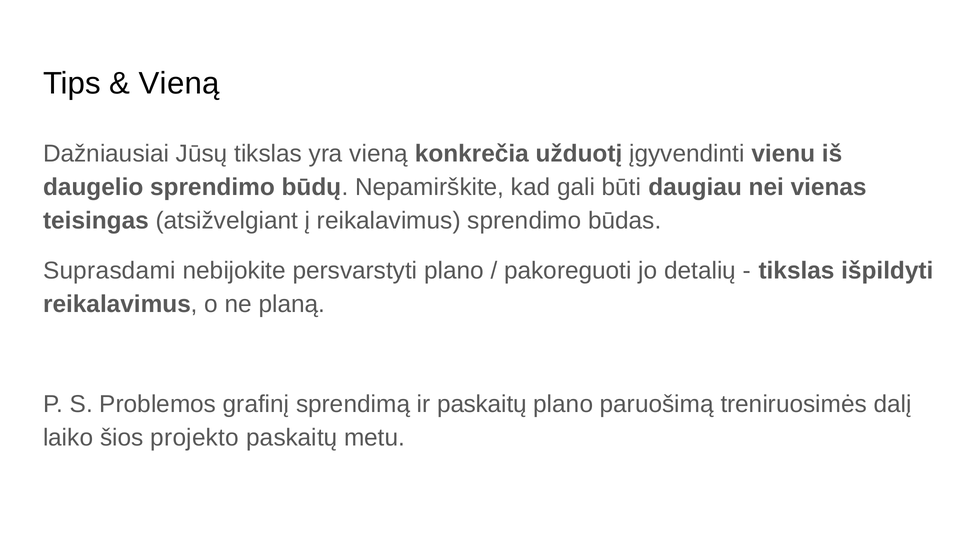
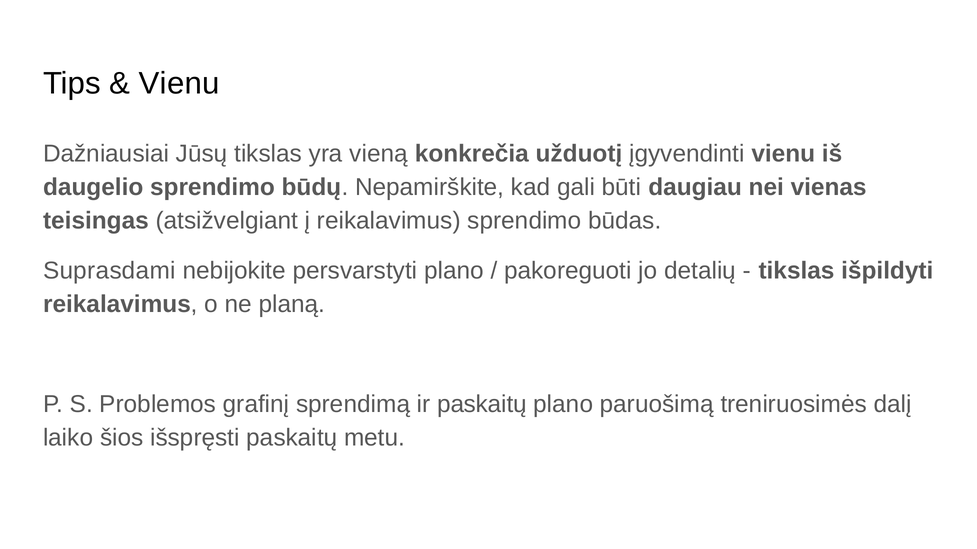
Vieną at (179, 84): Vieną -> Vienu
projekto: projekto -> išspręsti
